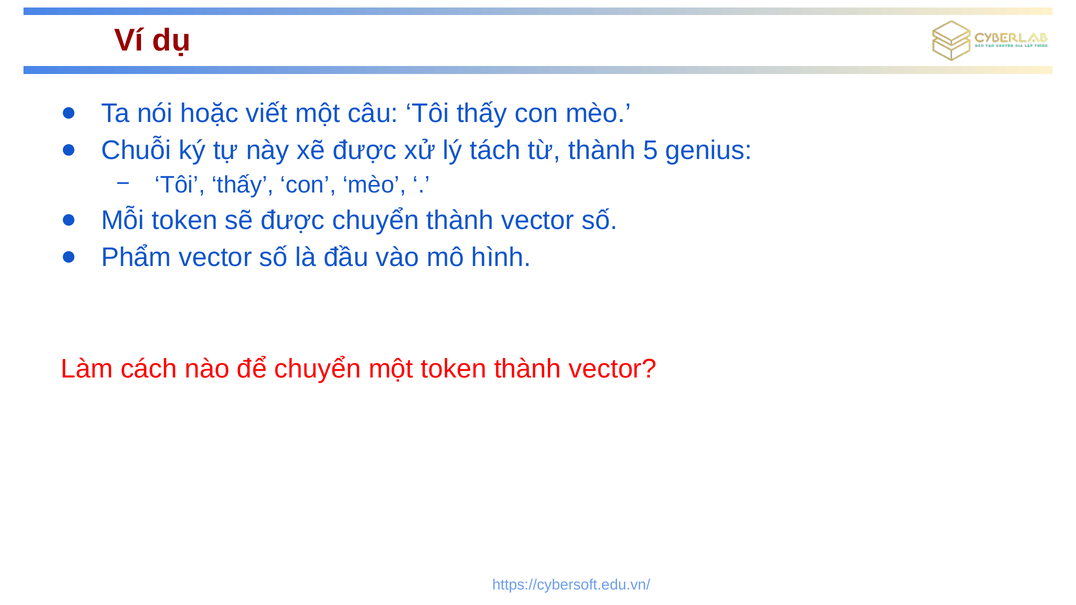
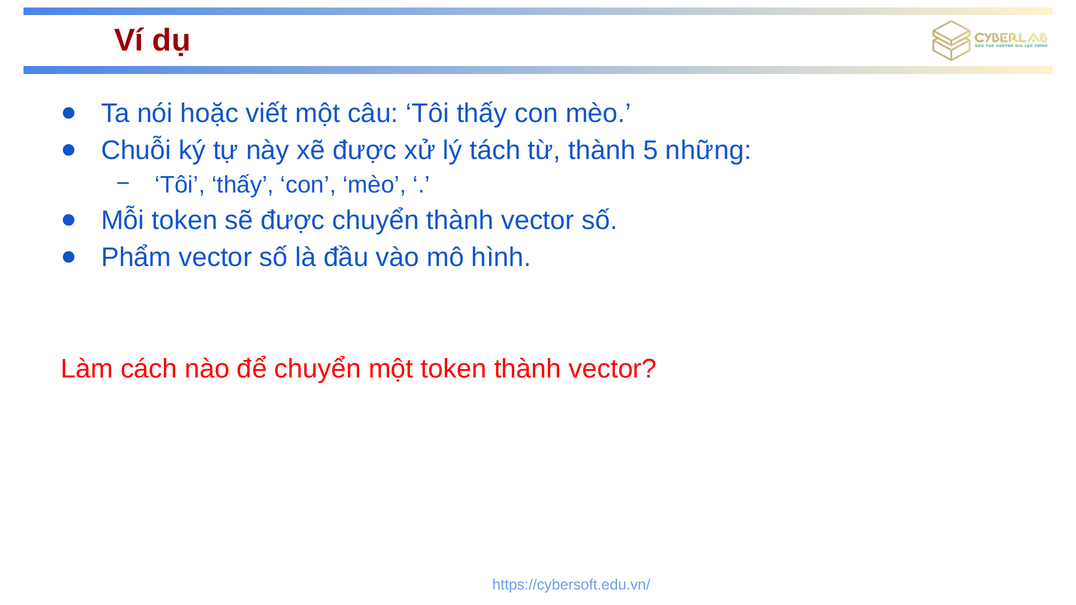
genius: genius -> những
